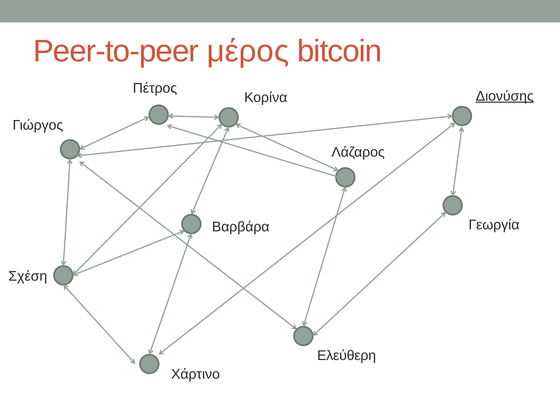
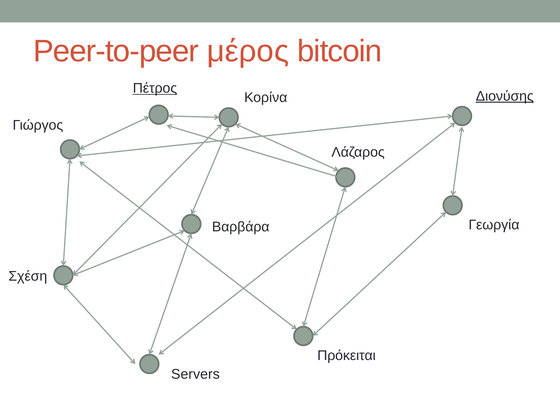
Πέτρος underline: none -> present
Ελεύθερη: Ελεύθερη -> Πρόκειται
Χάρτινο: Χάρτινο -> Servers
